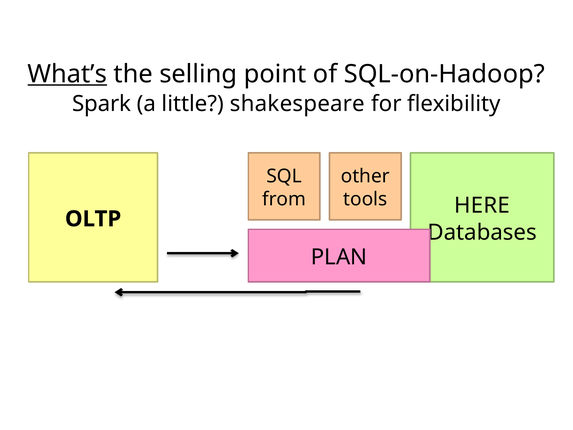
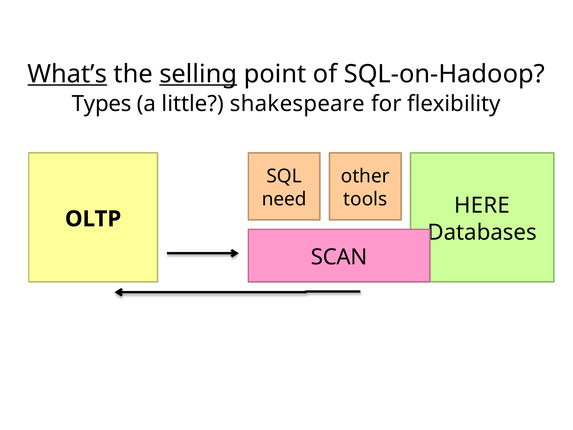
selling underline: none -> present
Spark: Spark -> Types
from: from -> need
PLAN: PLAN -> SCAN
